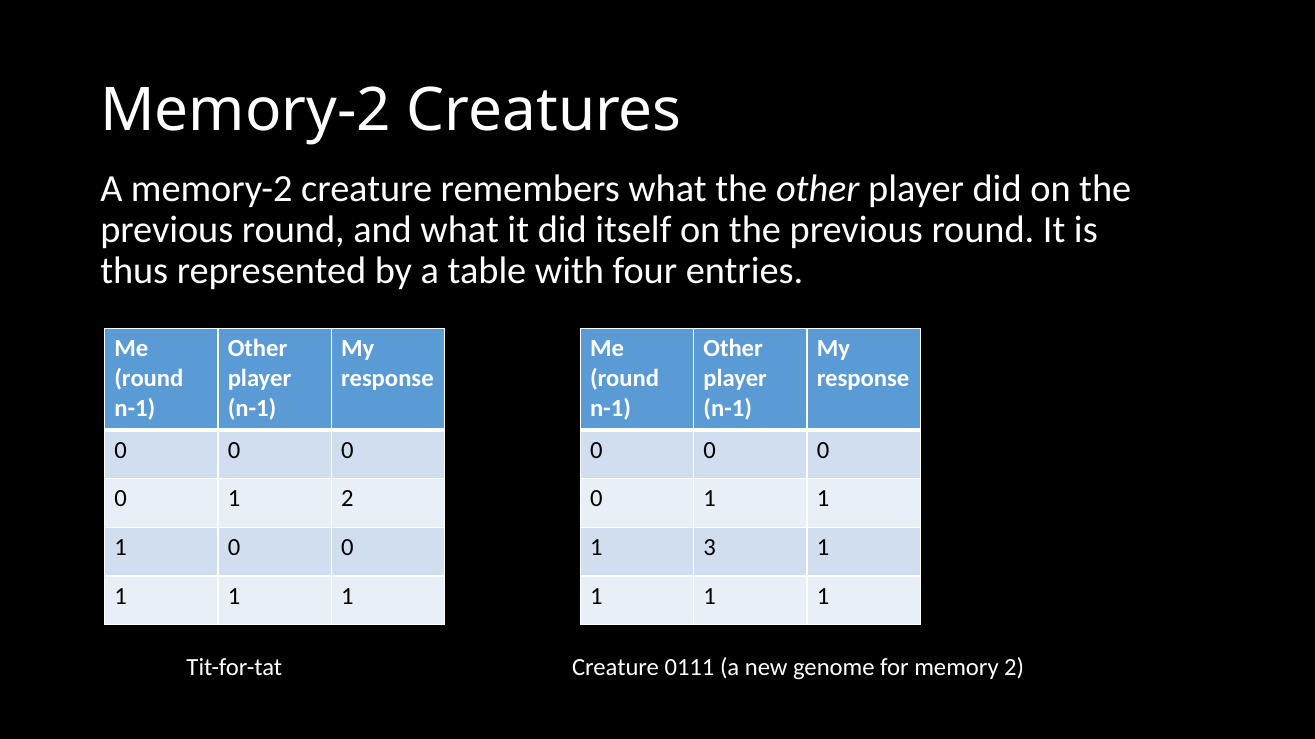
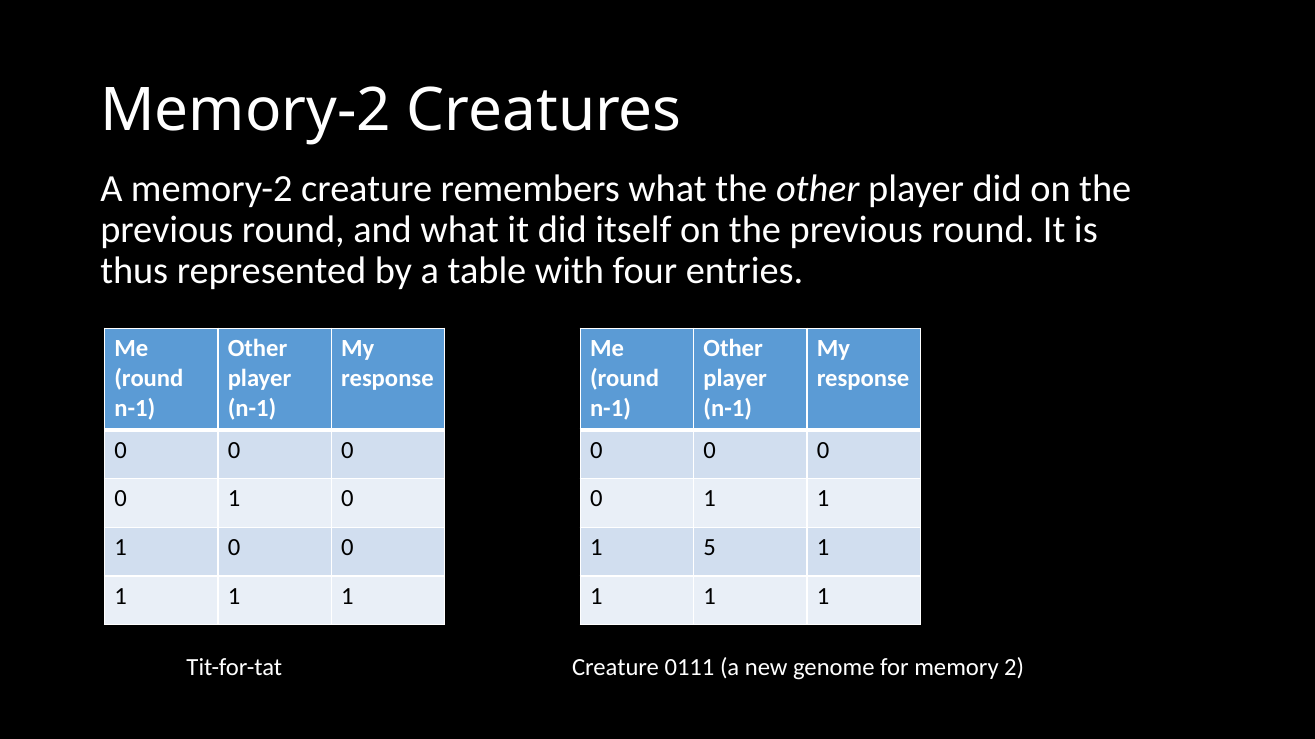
2 at (347, 499): 2 -> 0
3: 3 -> 5
